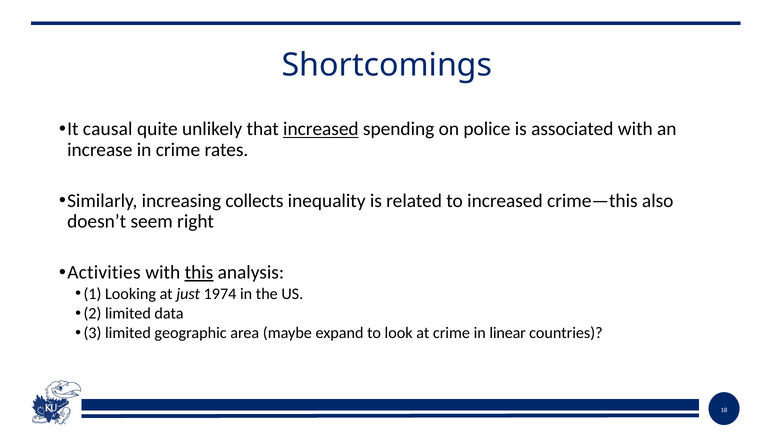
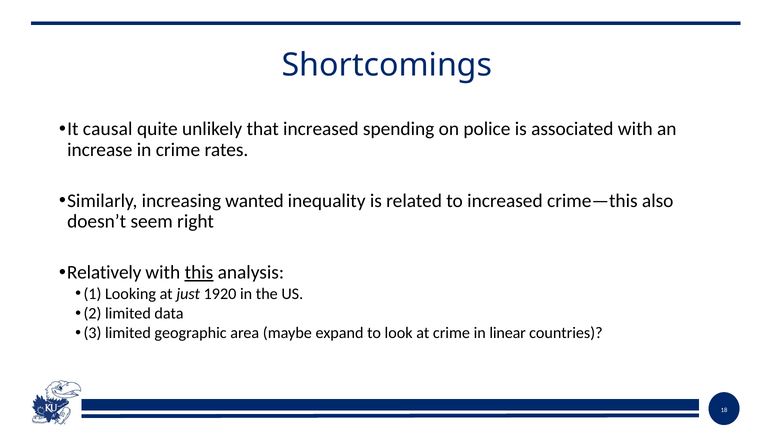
increased at (321, 129) underline: present -> none
collects: collects -> wanted
Activities: Activities -> Relatively
1974: 1974 -> 1920
